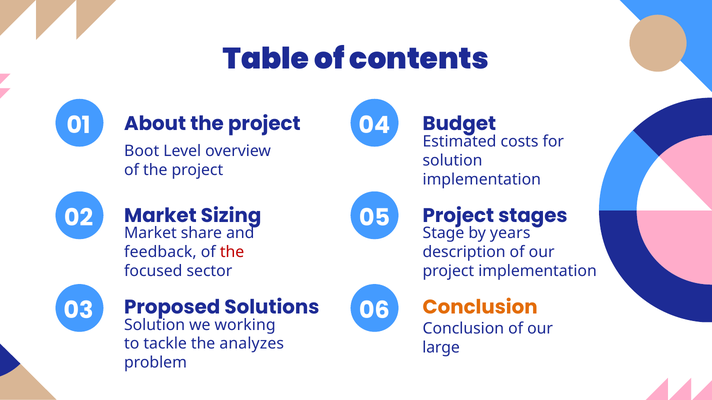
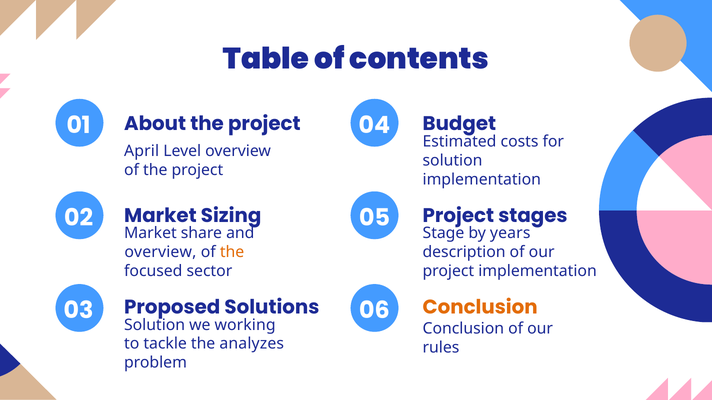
Boot: Boot -> April
feedback at (160, 253): feedback -> overview
the at (232, 253) colour: red -> orange
large: large -> rules
